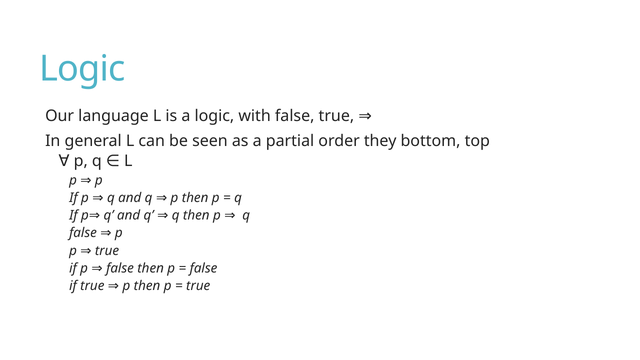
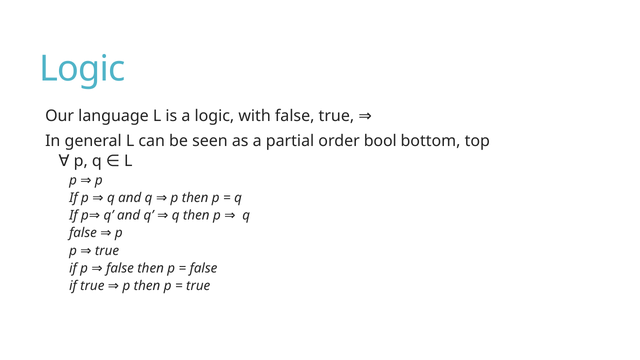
they: they -> bool
